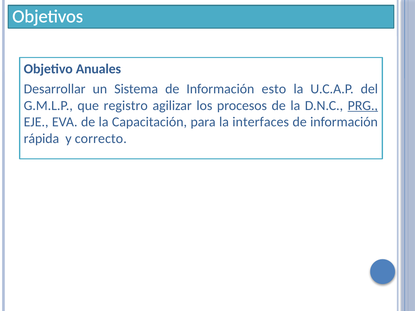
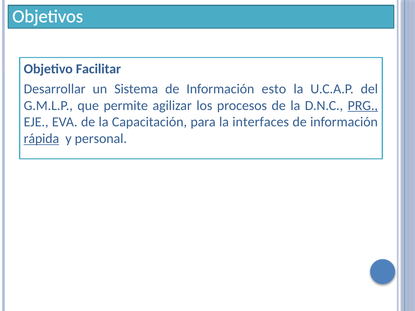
Anuales: Anuales -> Facilitar
registro: registro -> permite
rápida underline: none -> present
correcto: correcto -> personal
